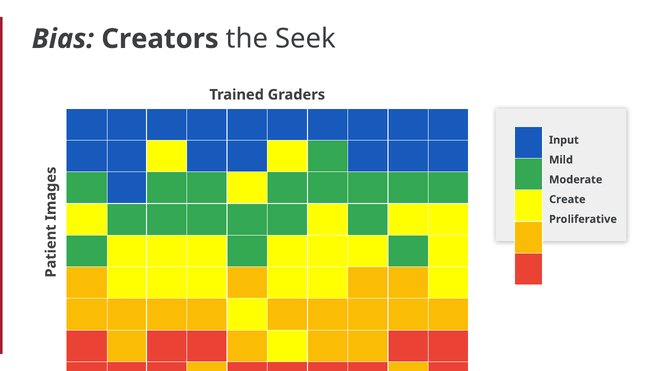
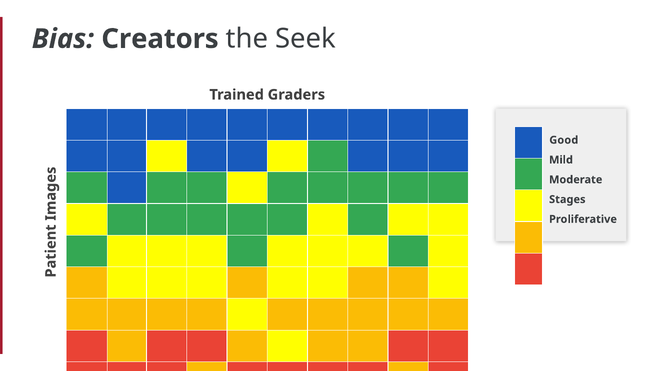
Input: Input -> Good
Create: Create -> Stages
